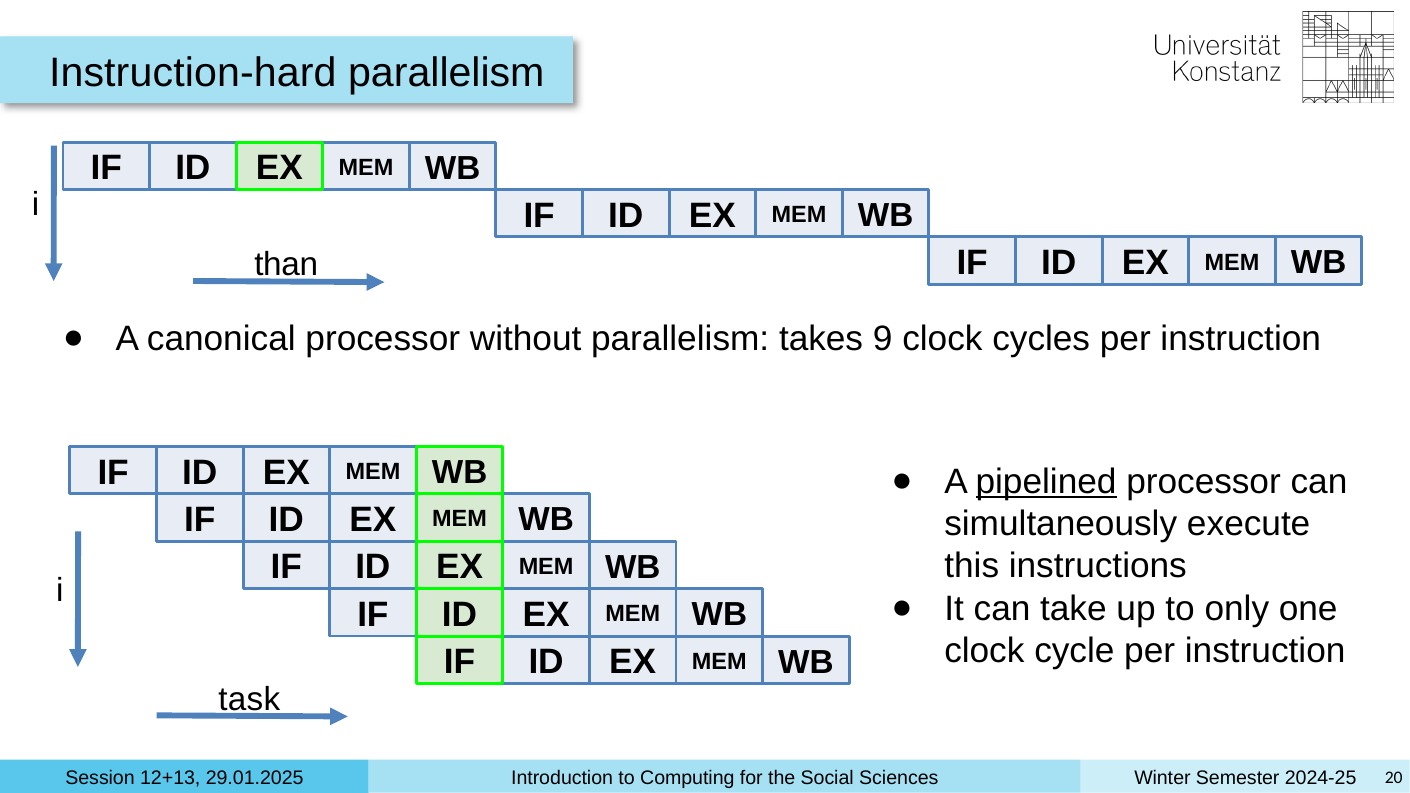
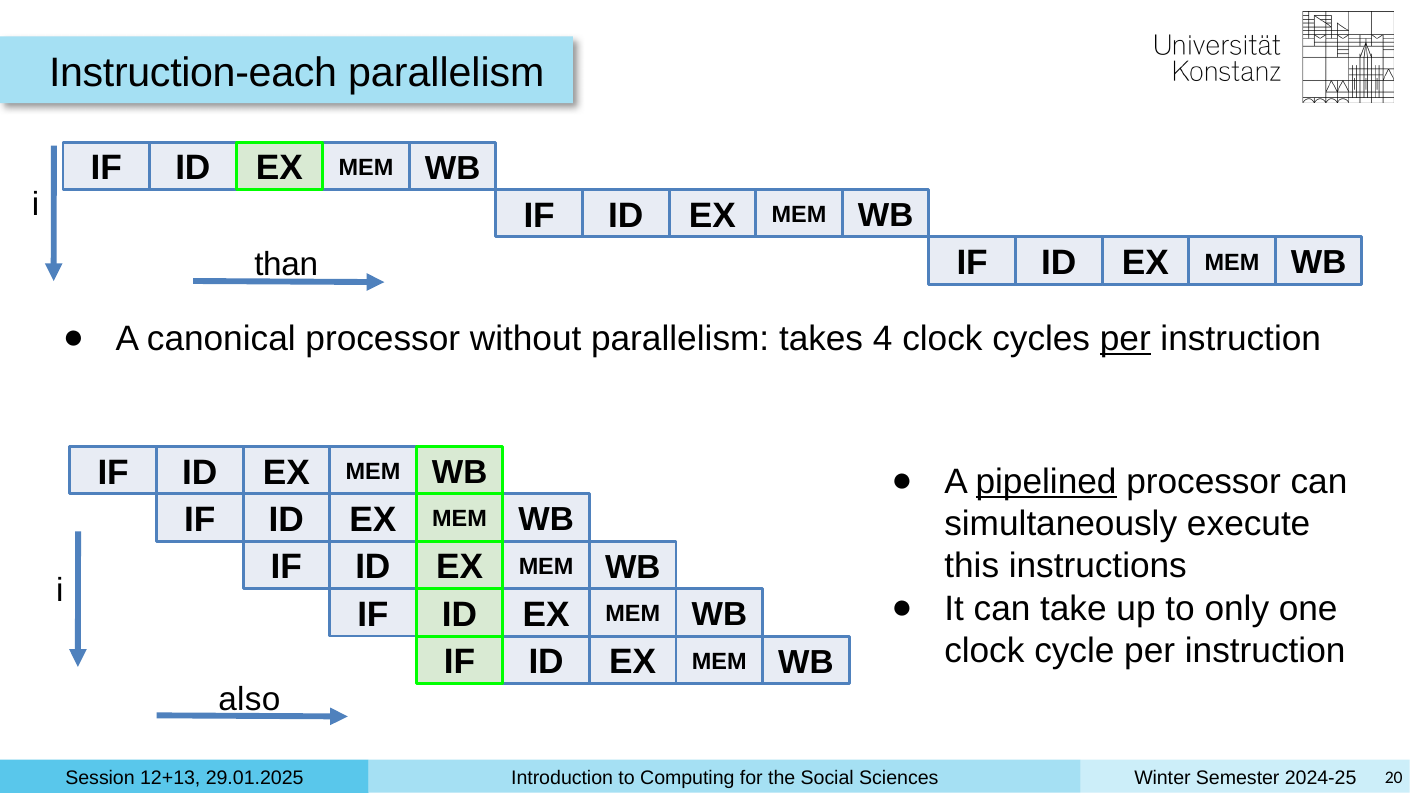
Instruction-hard: Instruction-hard -> Instruction-each
9: 9 -> 4
per at (1125, 339) underline: none -> present
task: task -> also
